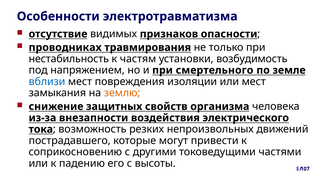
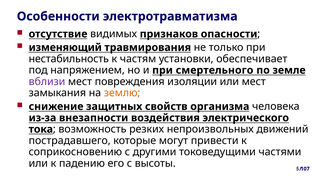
проводниках: проводниках -> изменяющий
возбудимость: возбудимость -> обеспечивает
вблизи colour: blue -> purple
